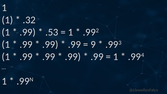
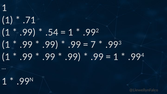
.32: .32 -> .71
.53: .53 -> .54
9: 9 -> 7
